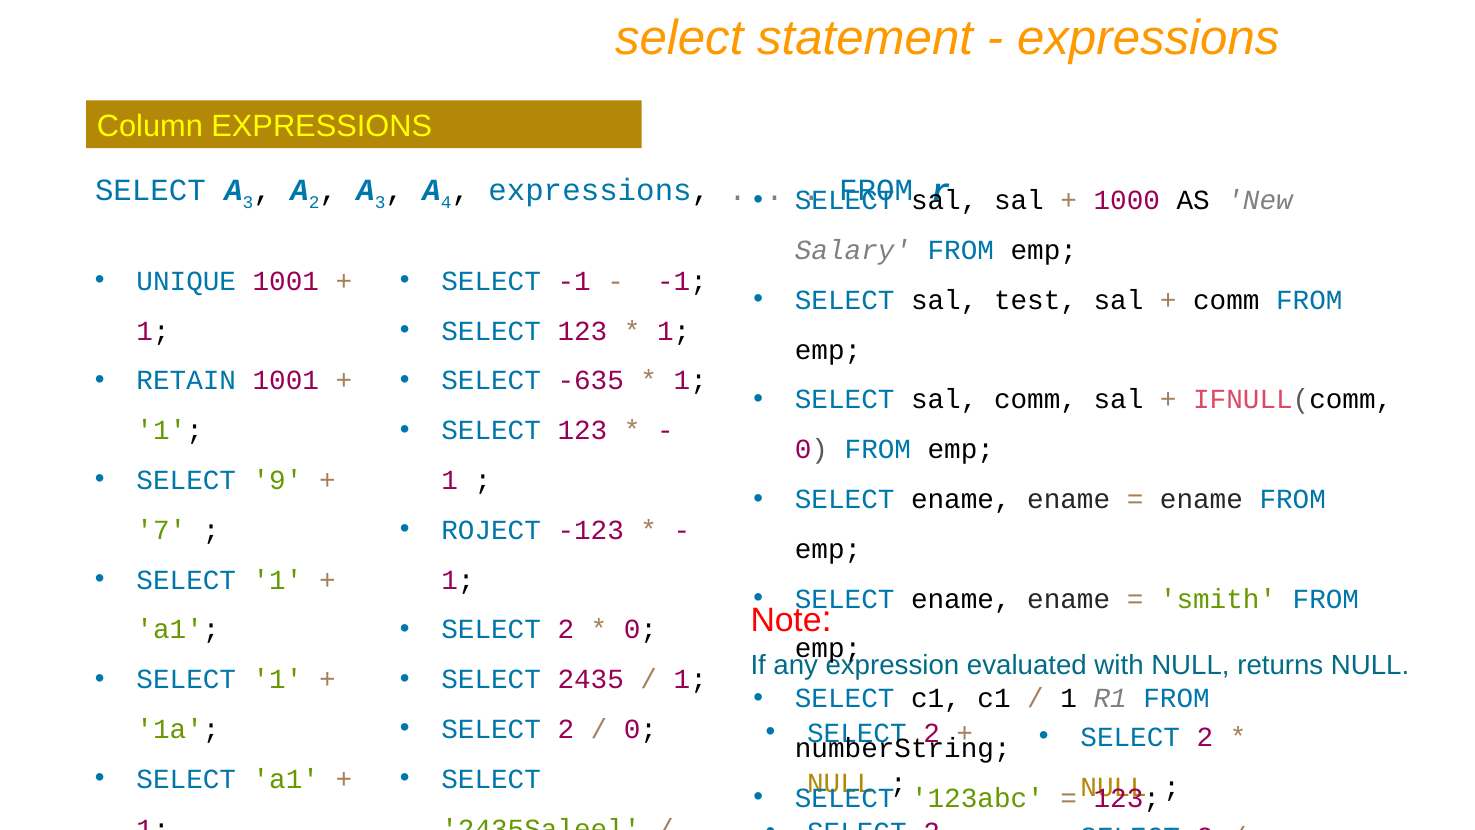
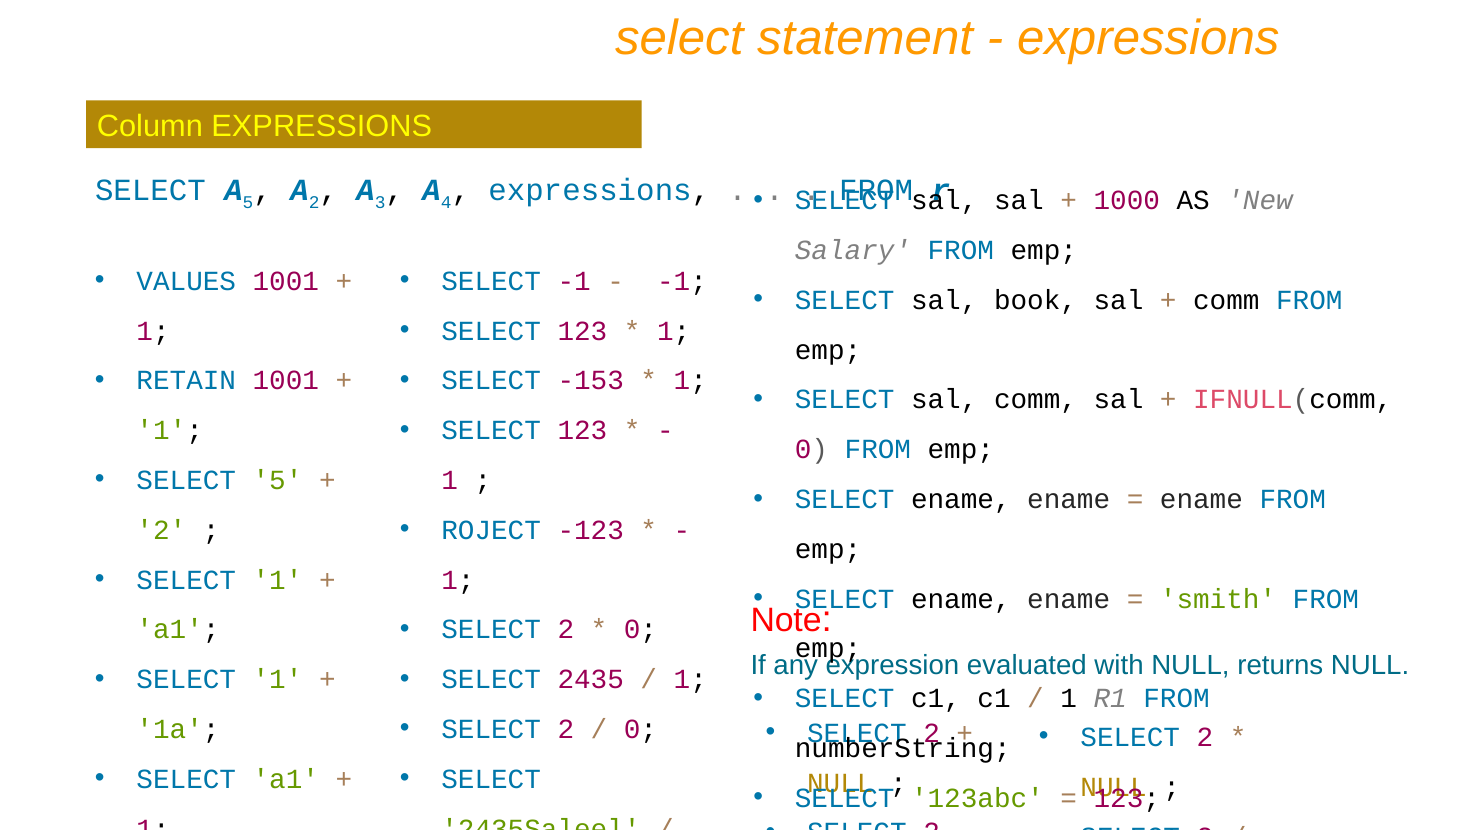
3 at (248, 202): 3 -> 5
UNIQUE: UNIQUE -> VALUES
test: test -> book
-635: -635 -> -153
SELECT 9: 9 -> 5
7 at (161, 530): 7 -> 2
